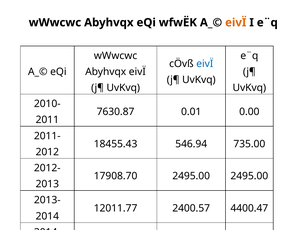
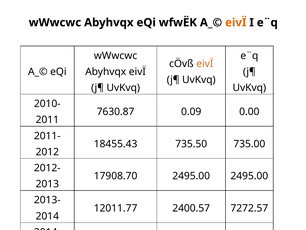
eivÏ at (205, 64) colour: blue -> orange
0.01: 0.01 -> 0.09
546.94: 546.94 -> 735.50
4400.47: 4400.47 -> 7272.57
